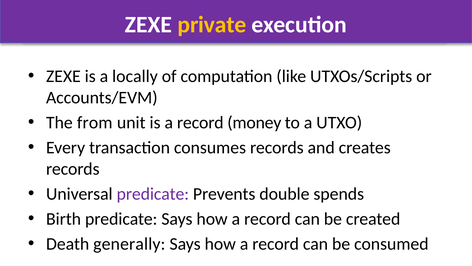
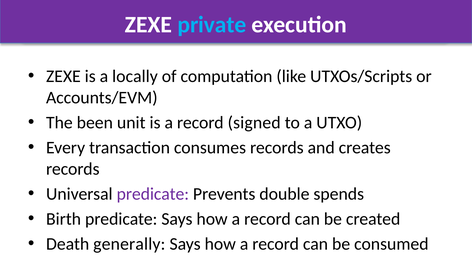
private colour: yellow -> light blue
from: from -> been
money: money -> signed
